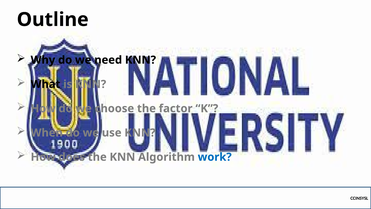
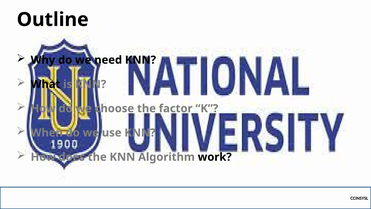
work colour: blue -> black
